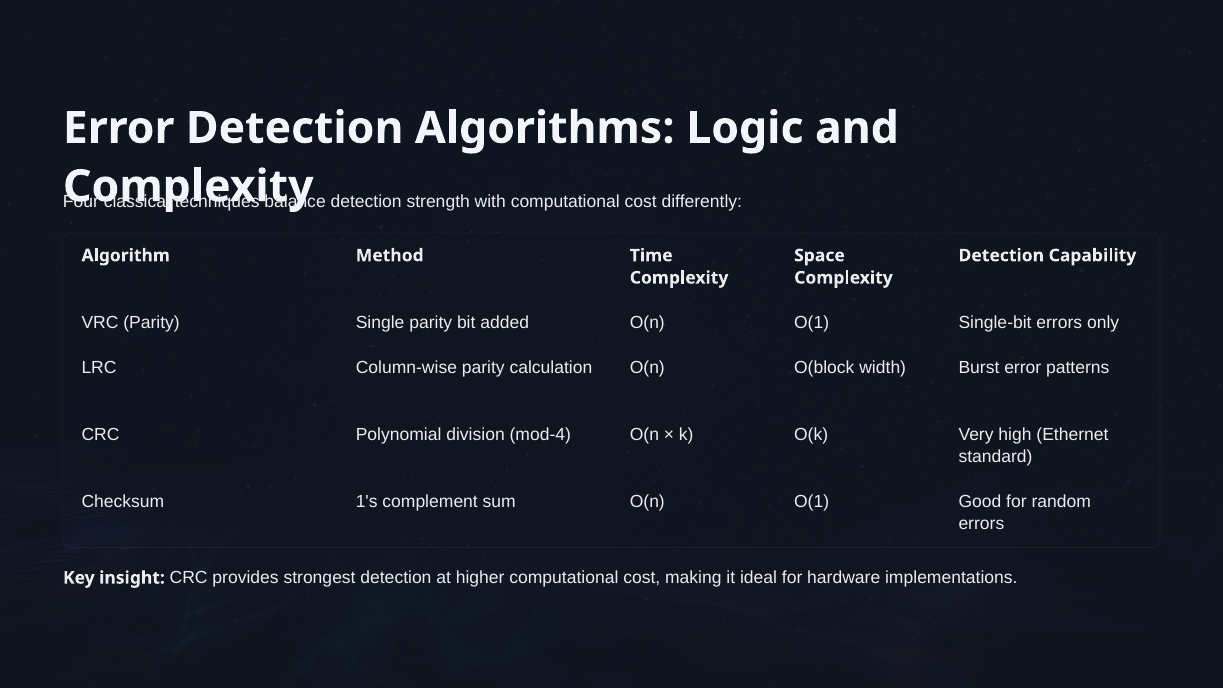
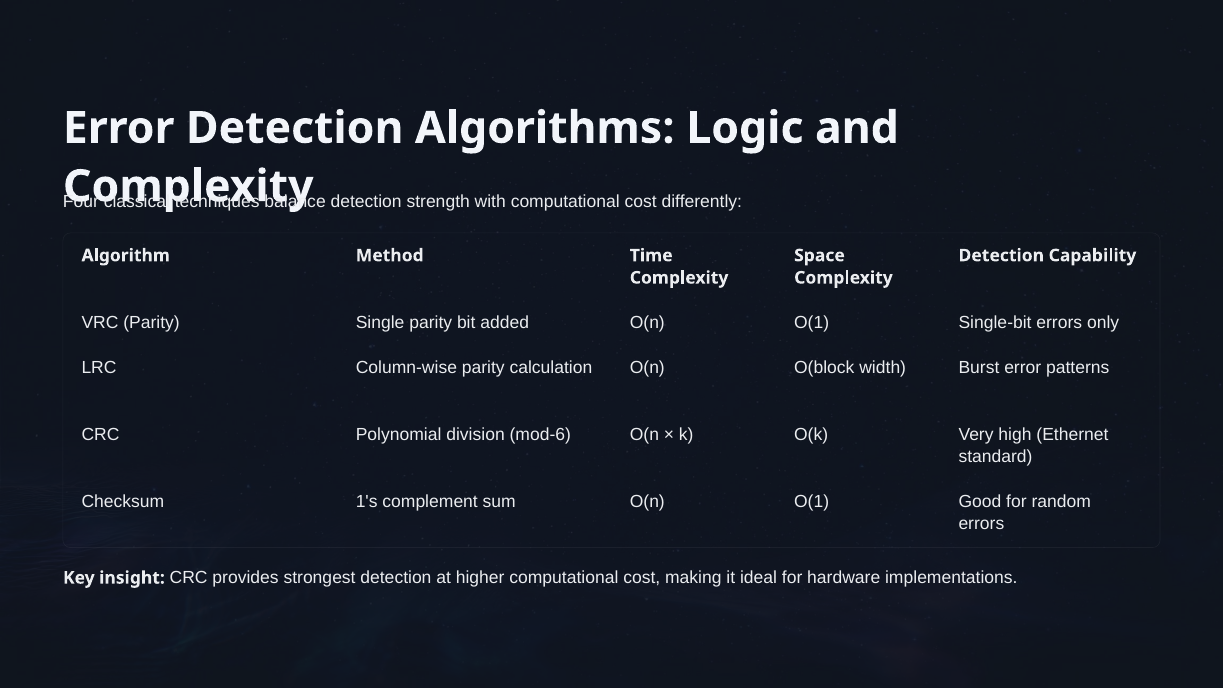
mod-4: mod-4 -> mod-6
